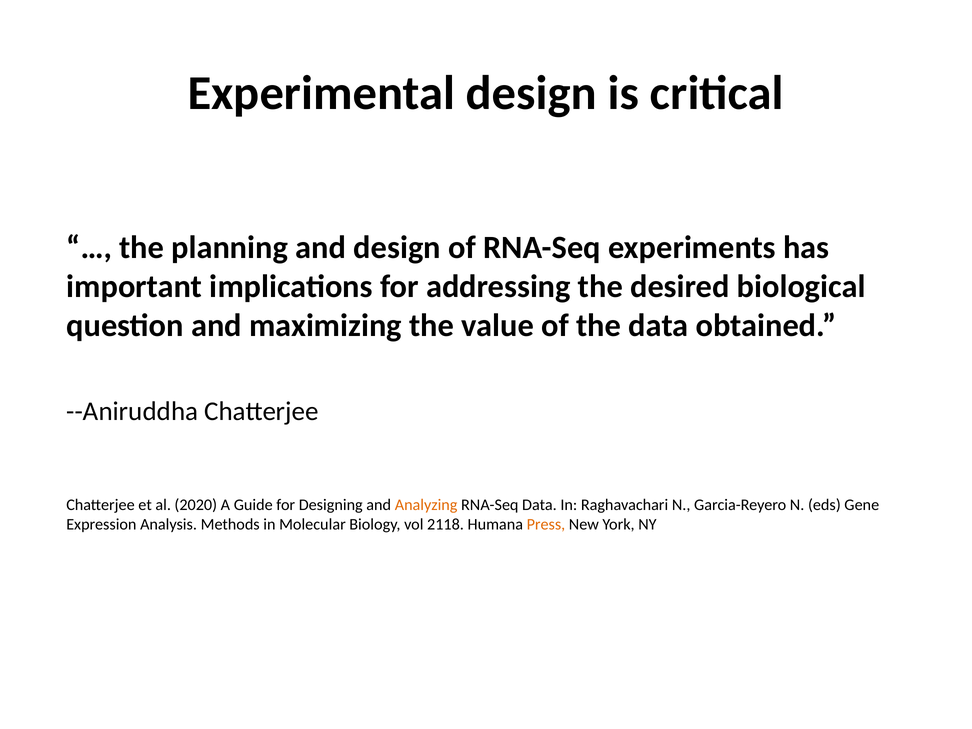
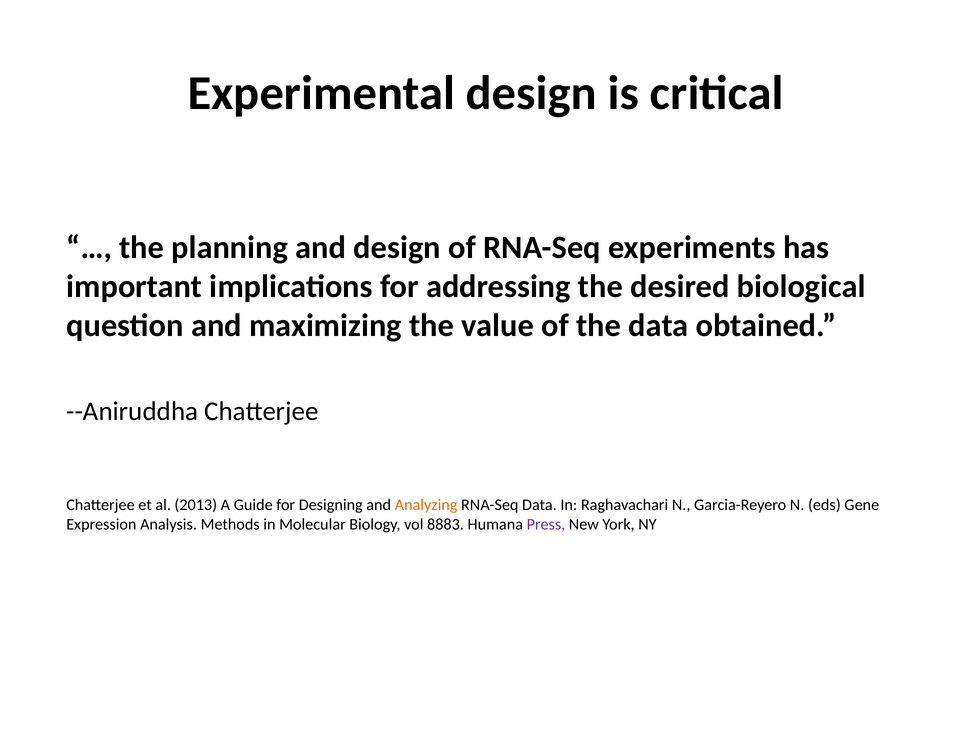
2020: 2020 -> 2013
2118: 2118 -> 8883
Press colour: orange -> purple
